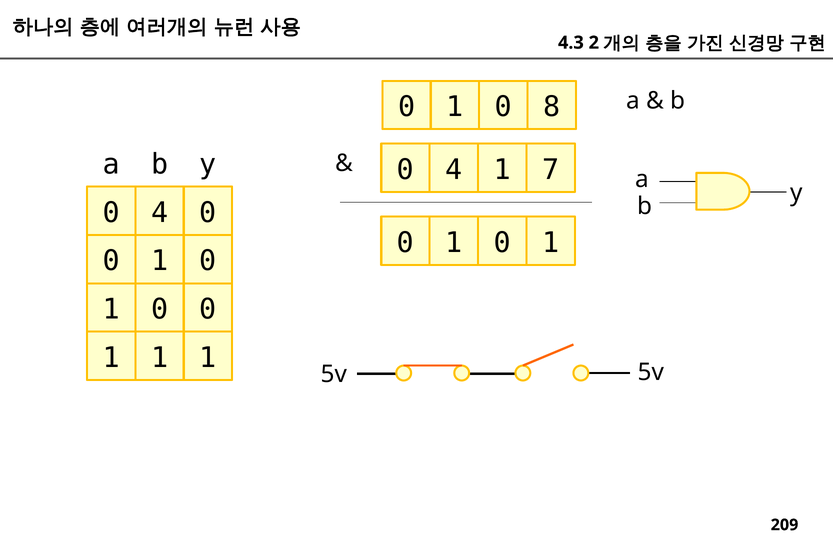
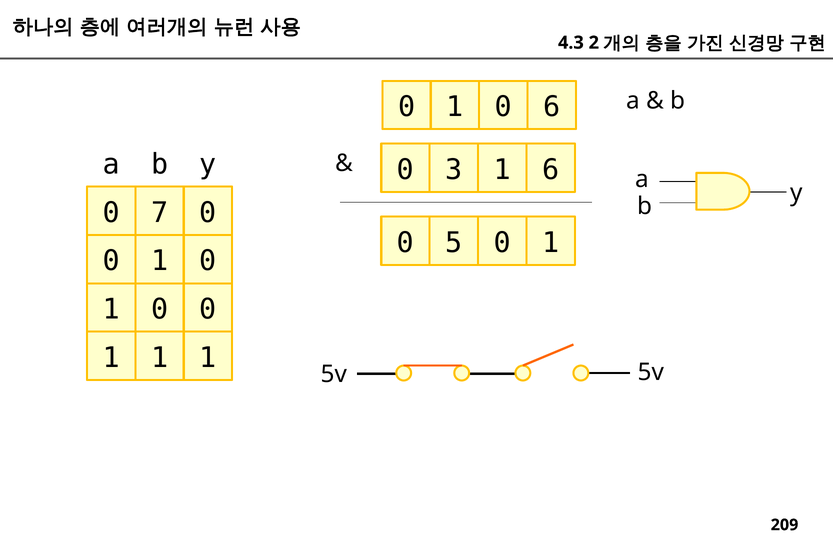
0 8: 8 -> 6
4 at (454, 170): 4 -> 3
1 7: 7 -> 6
4 at (160, 213): 4 -> 7
1 at (454, 243): 1 -> 5
